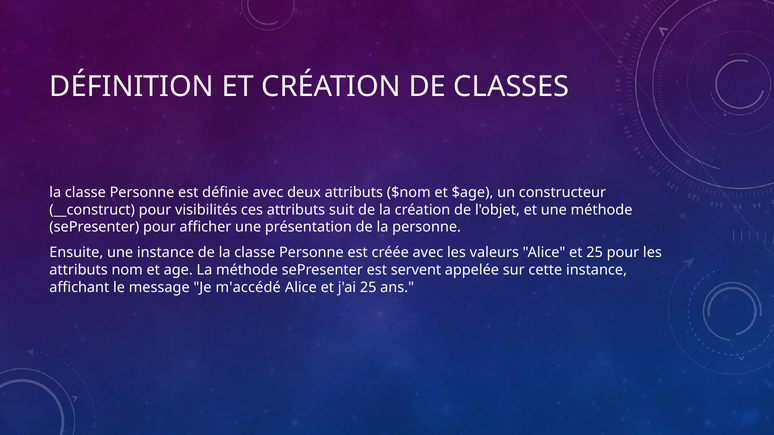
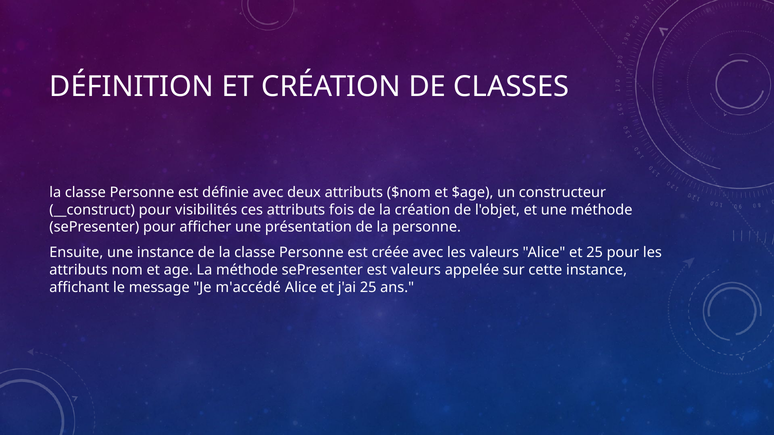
suit: suit -> fois
est servent: servent -> valeurs
